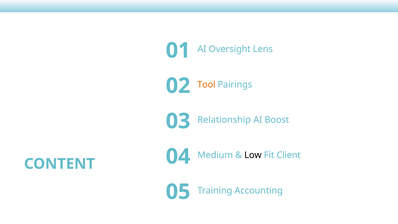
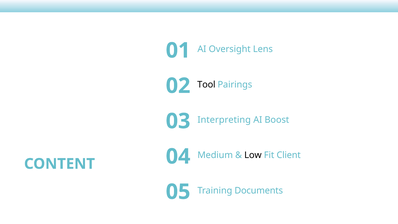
Tool colour: orange -> black
Relationship: Relationship -> Interpreting
Accounting: Accounting -> Documents
